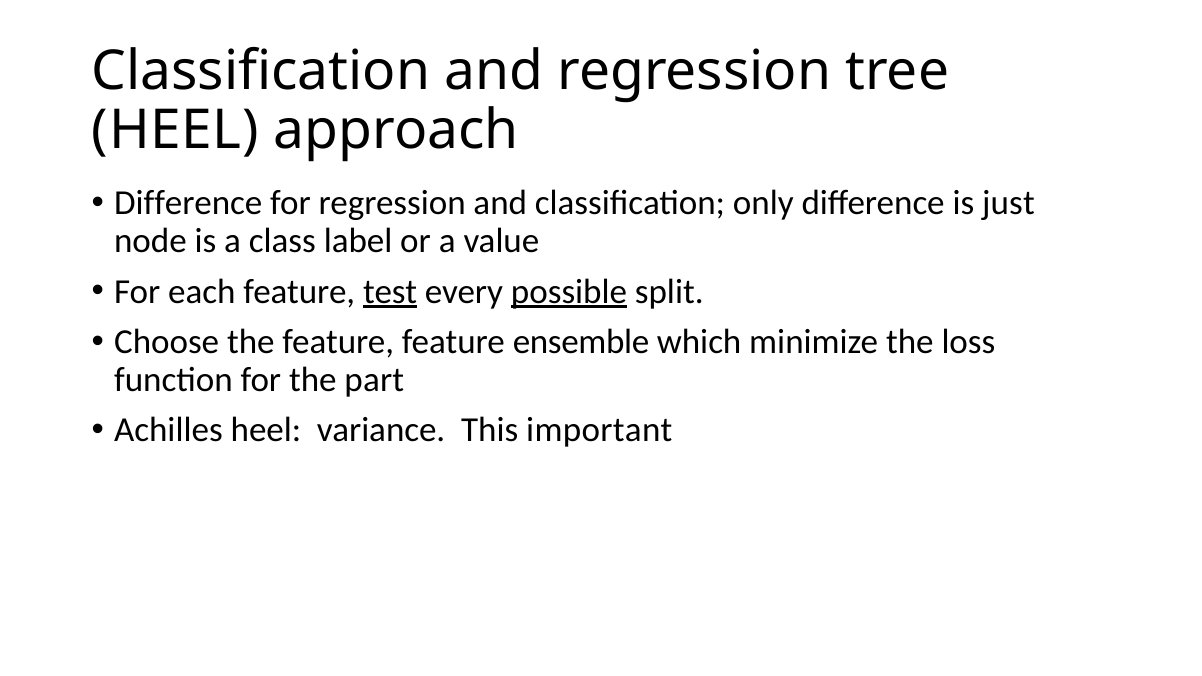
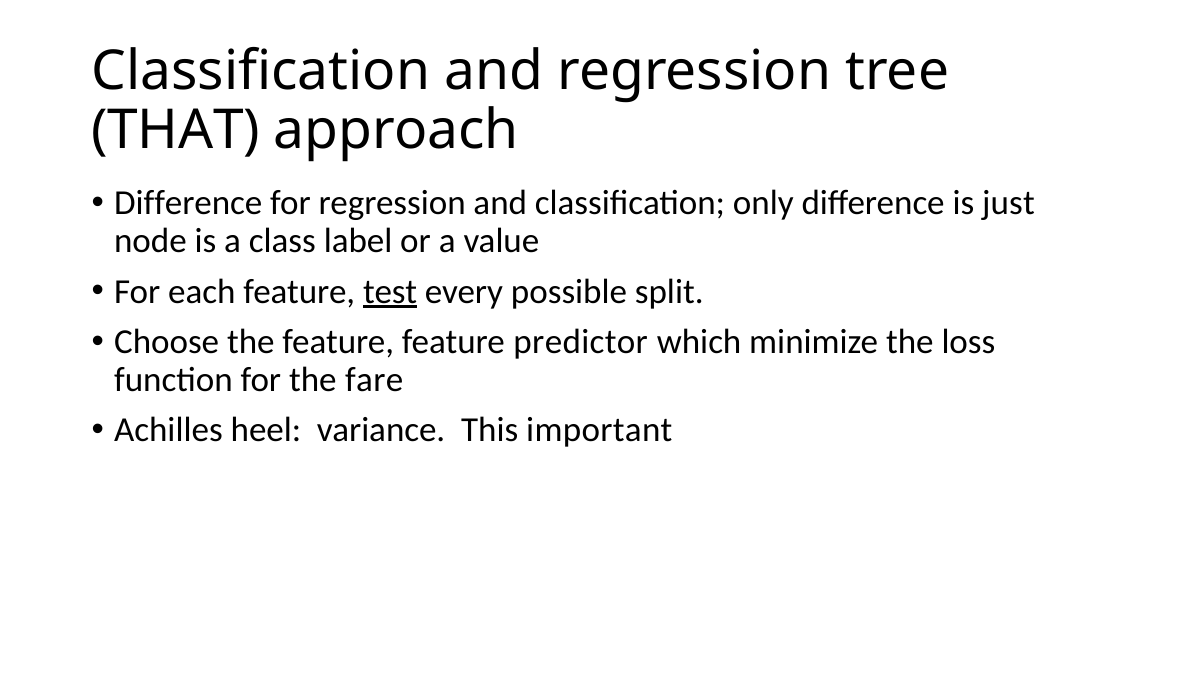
HEEL at (175, 131): HEEL -> THAT
possible underline: present -> none
ensemble: ensemble -> predictor
part: part -> fare
